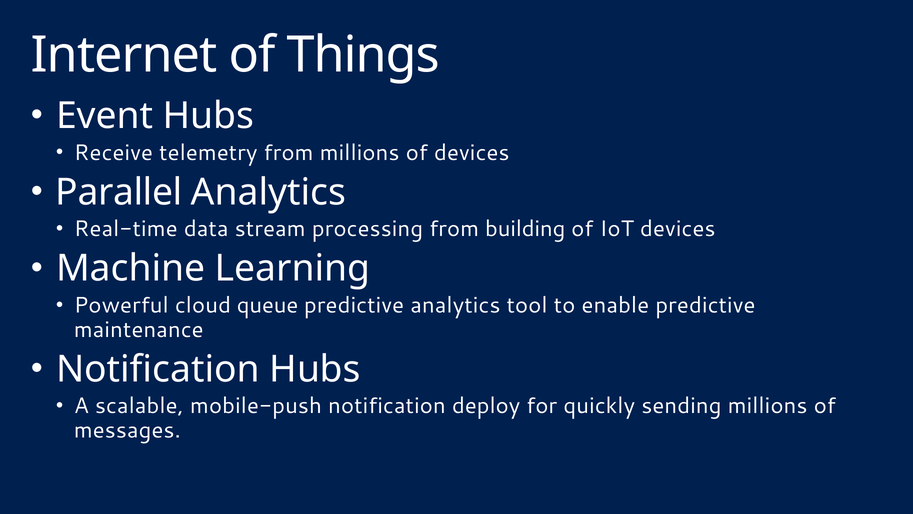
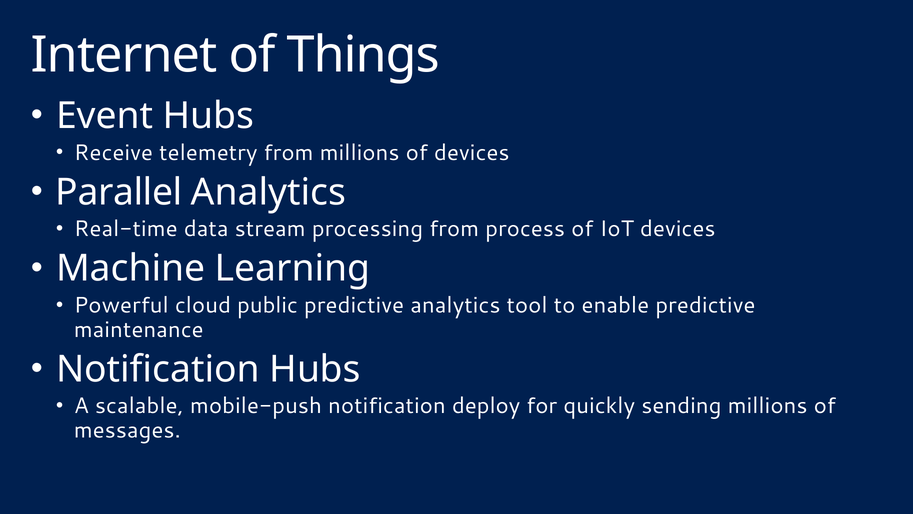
building: building -> process
queue: queue -> public
